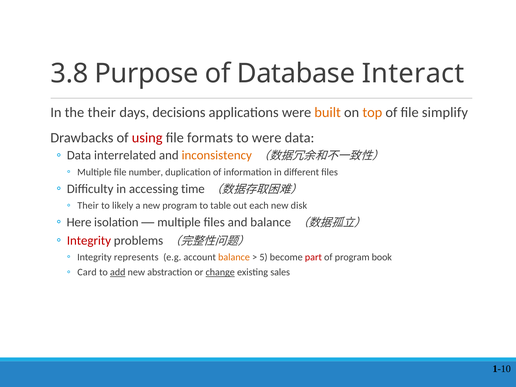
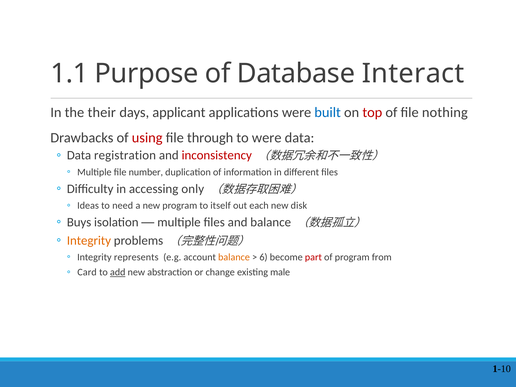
3.8: 3.8 -> 1.1
decisions: decisions -> applicant
built colour: orange -> blue
top colour: orange -> red
simplify: simplify -> nothing
formats: formats -> through
interrelated: interrelated -> registration
inconsistency colour: orange -> red
time: time -> only
Their at (88, 206): Their -> Ideas
likely: likely -> need
table: table -> itself
Here: Here -> Buys
Integrity at (89, 240) colour: red -> orange
5: 5 -> 6
book: book -> from
change underline: present -> none
sales: sales -> male
